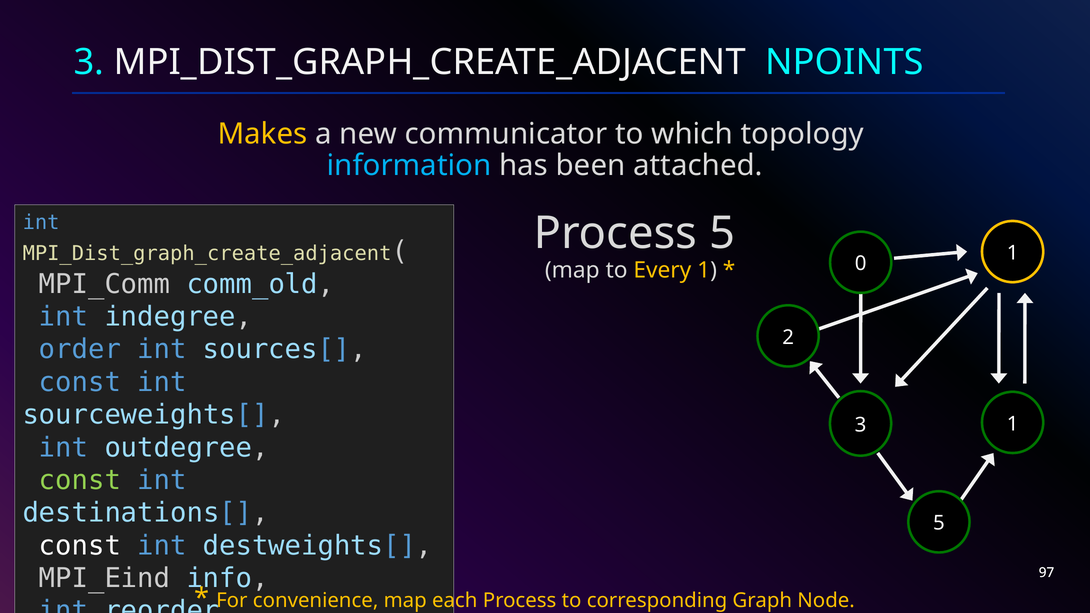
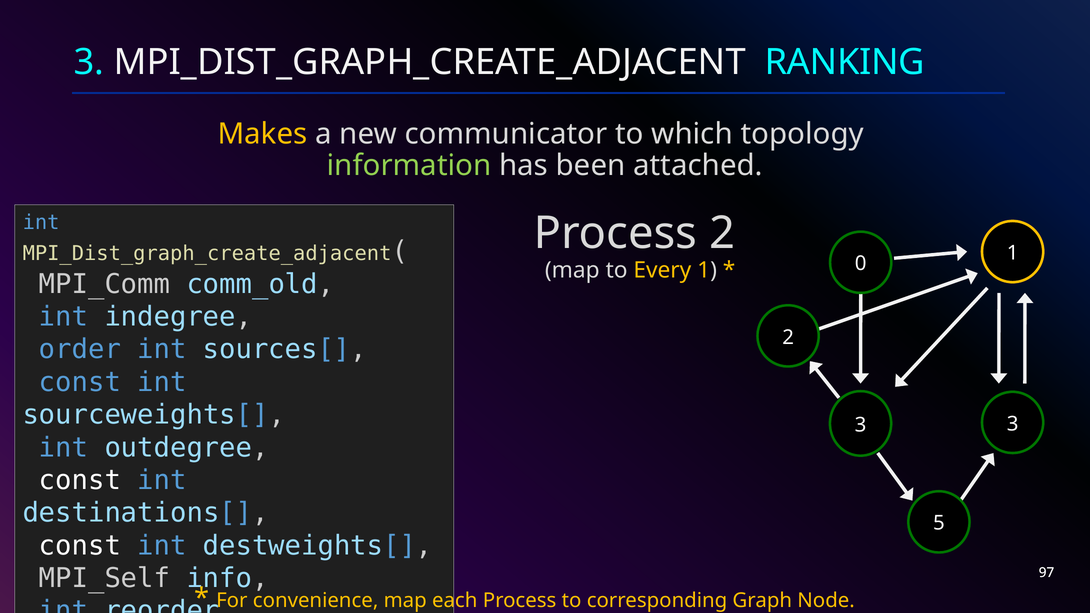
NPOINTS: NPOINTS -> RANKING
information colour: light blue -> light green
Process 5: 5 -> 2
3 1: 1 -> 3
const at (80, 480) colour: light green -> white
MPI_Eind: MPI_Eind -> MPI_Self
